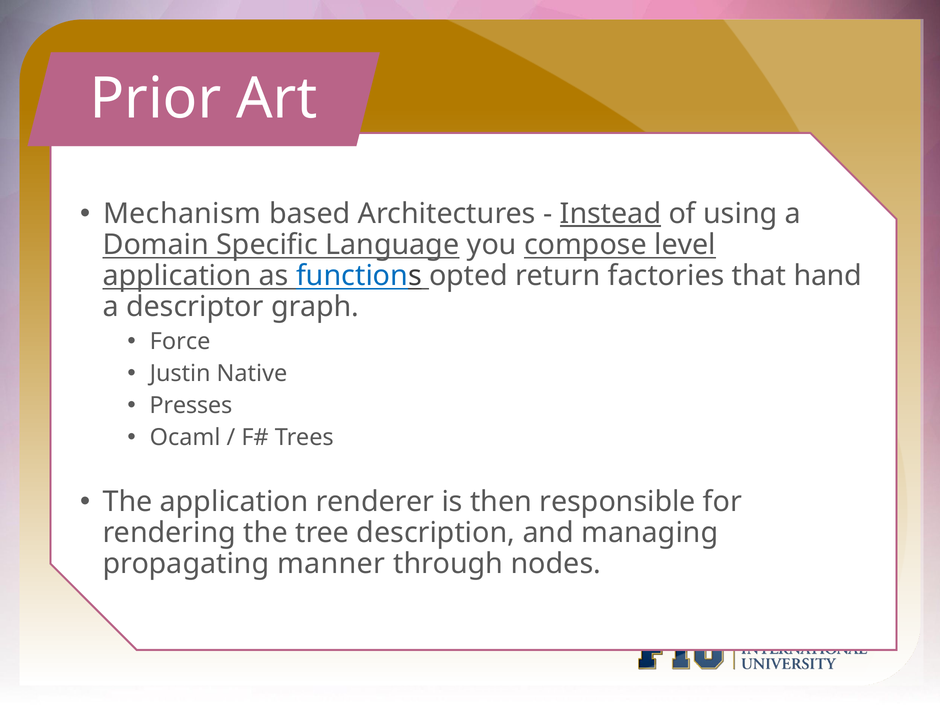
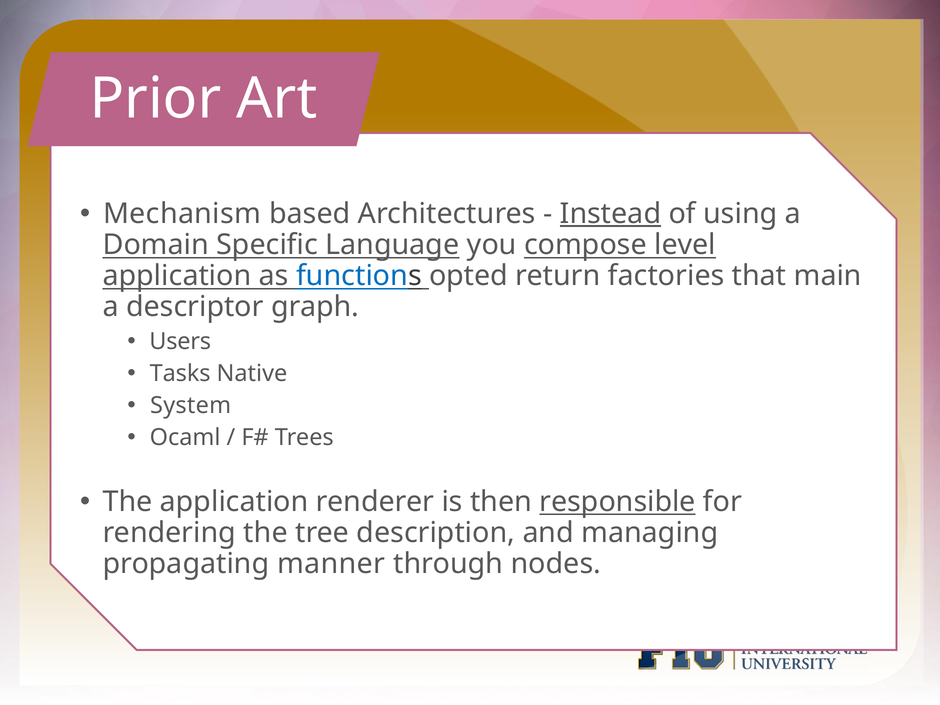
hand: hand -> main
Force: Force -> Users
Justin: Justin -> Tasks
Presses: Presses -> System
responsible underline: none -> present
